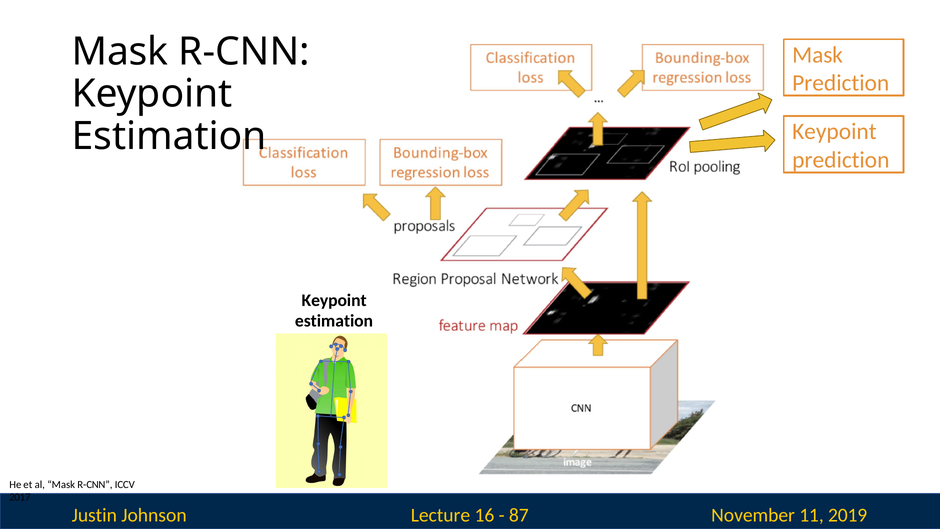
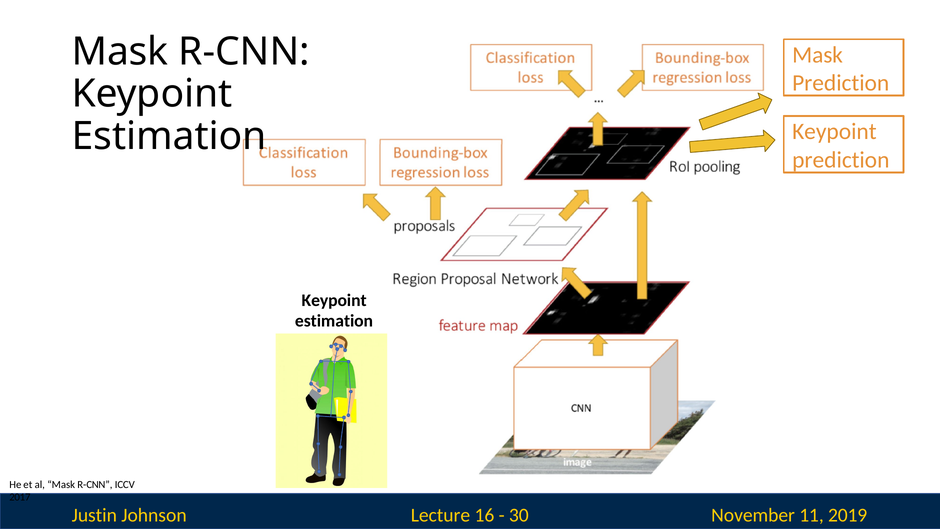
87: 87 -> 30
